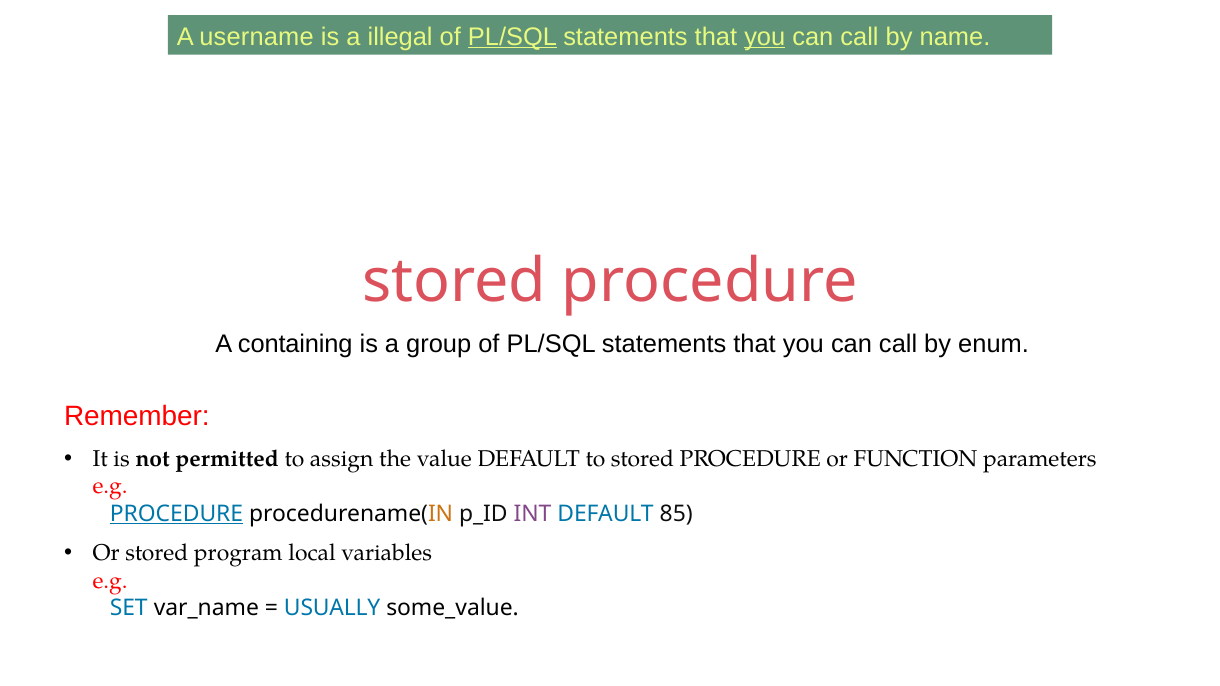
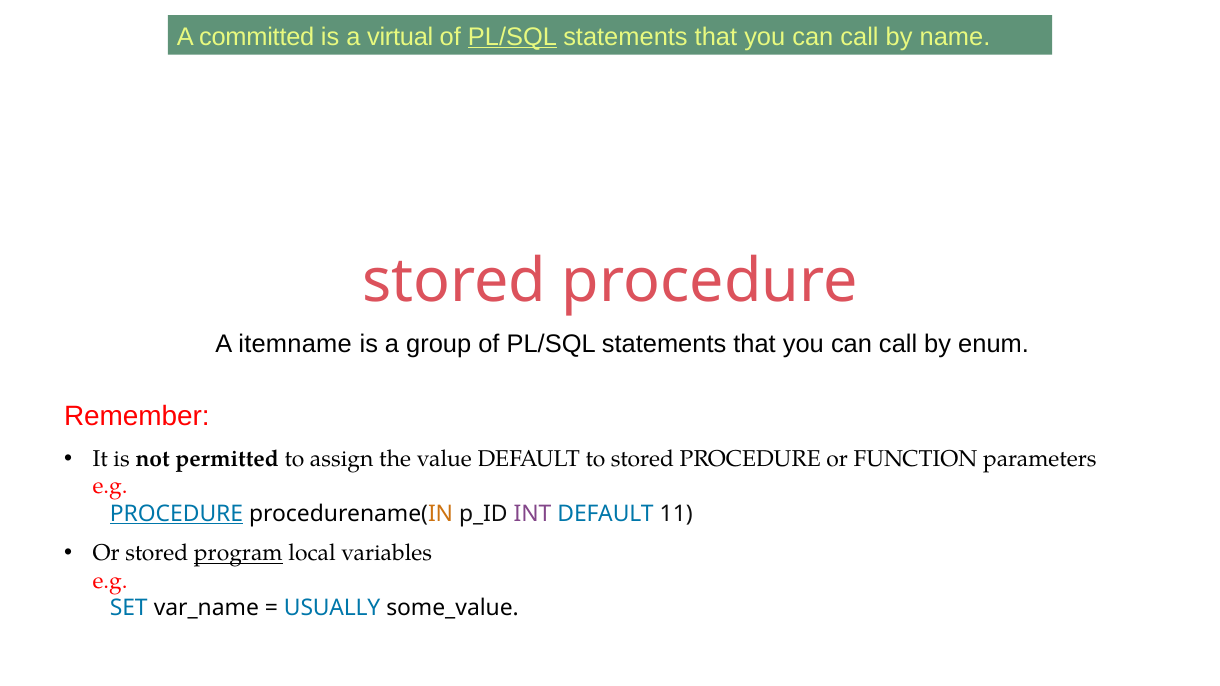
username: username -> committed
illegal: illegal -> virtual
you at (765, 37) underline: present -> none
containing: containing -> itemname
85: 85 -> 11
program underline: none -> present
